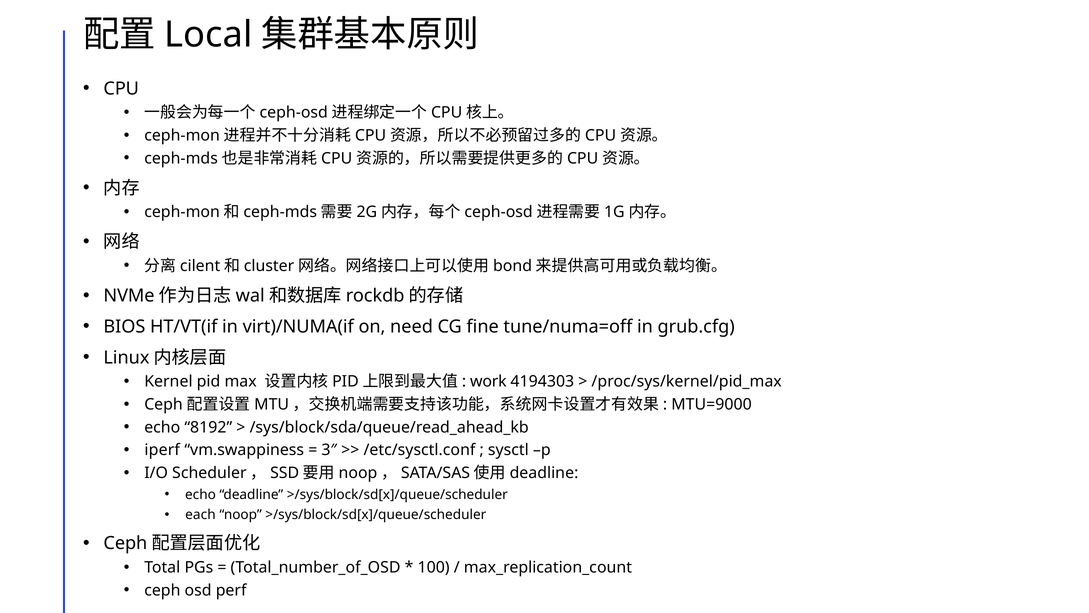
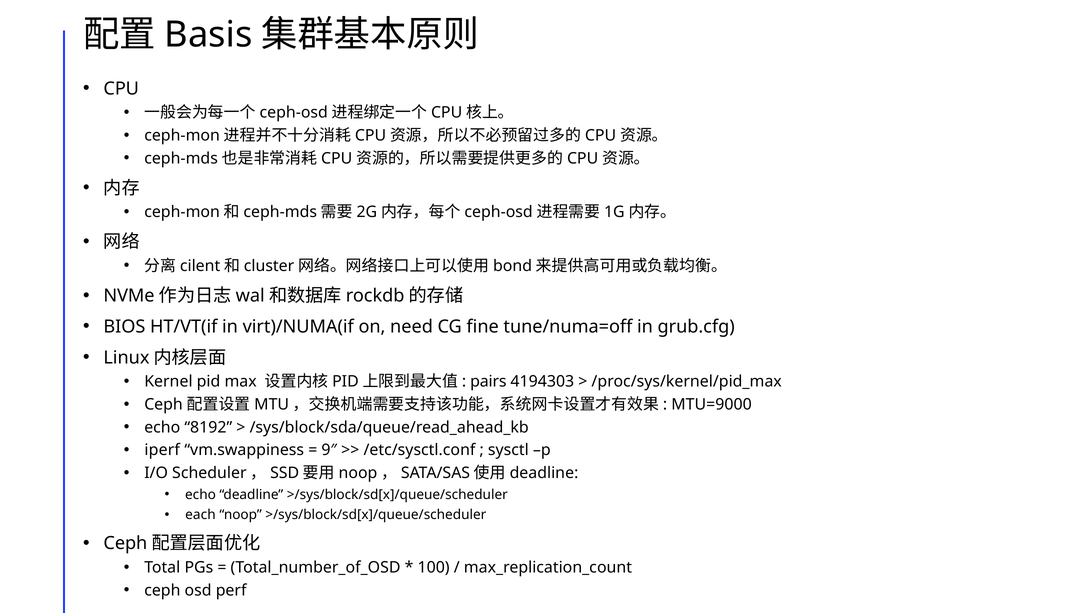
Local: Local -> Basis
work: work -> pairs
3″: 3″ -> 9″
